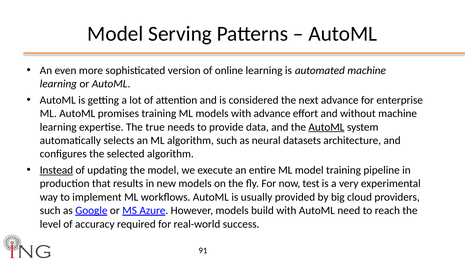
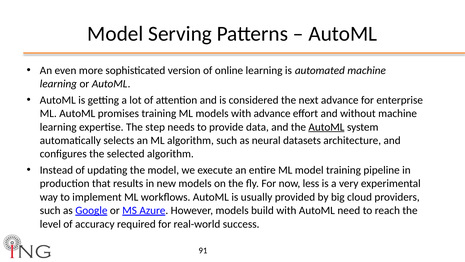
true: true -> step
Instead underline: present -> none
test: test -> less
